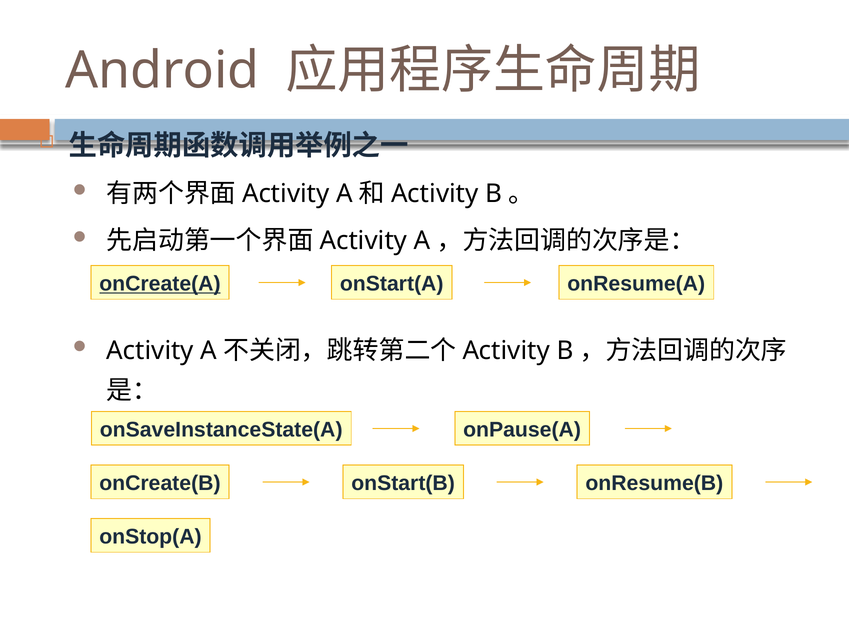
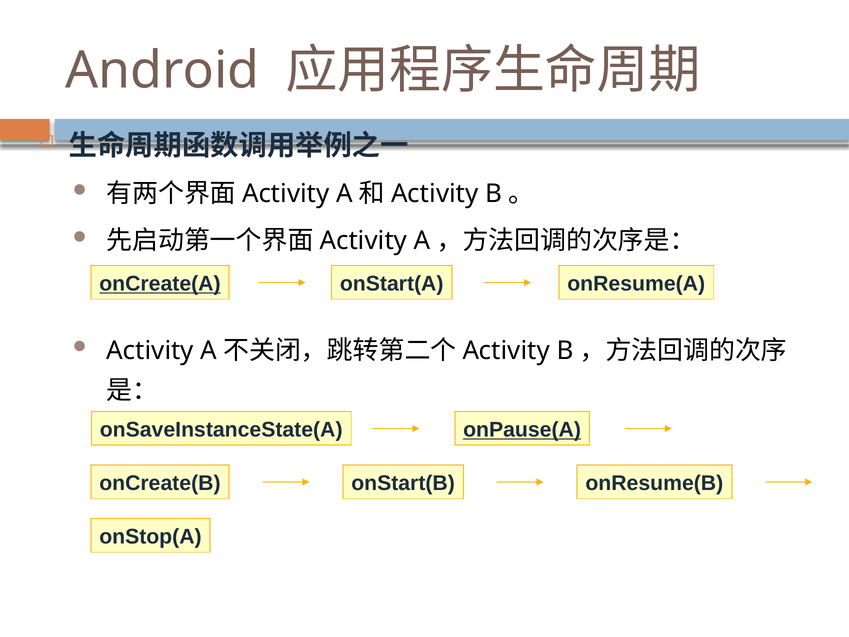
onPause(A underline: none -> present
